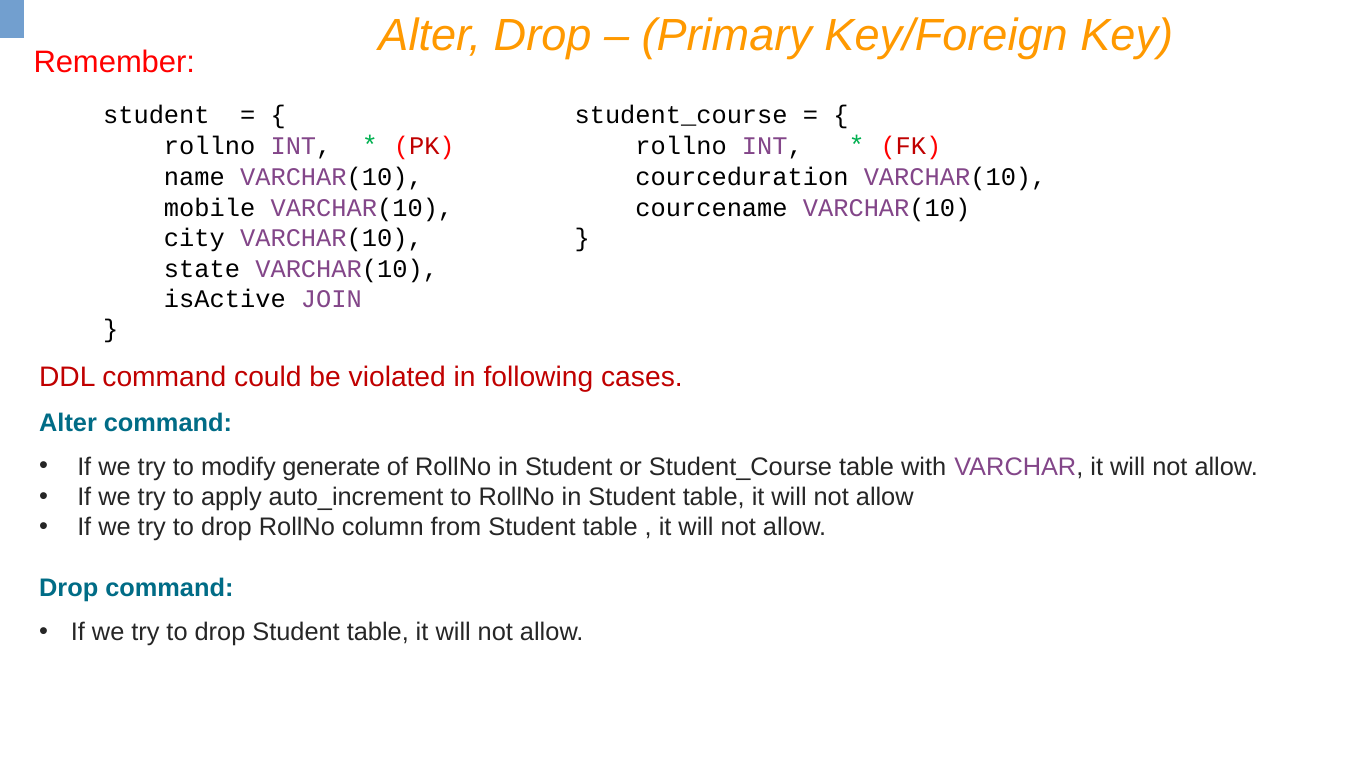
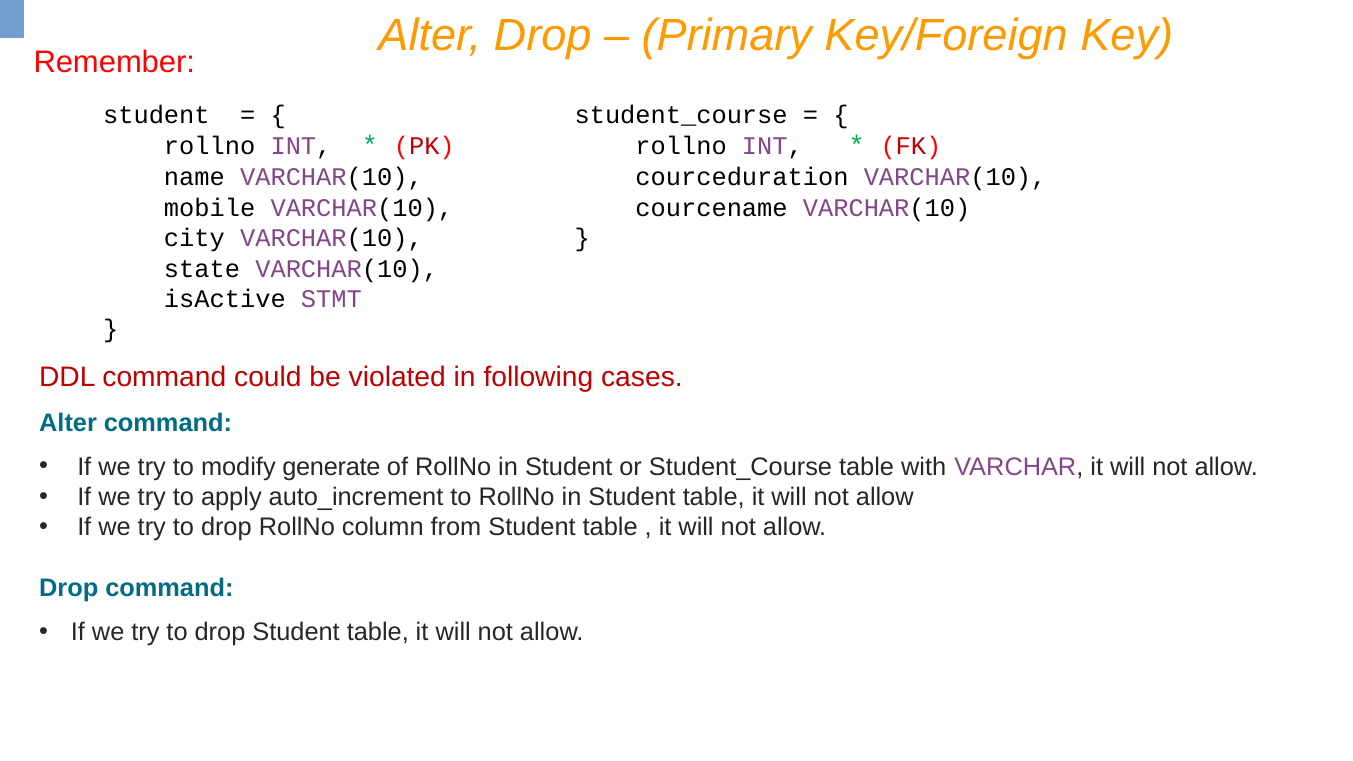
JOIN: JOIN -> STMT
